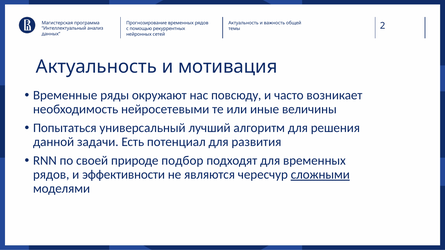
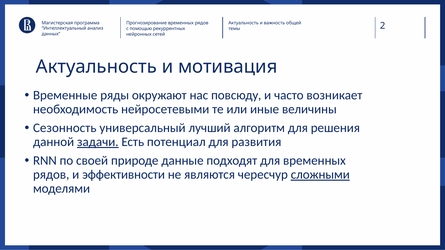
Попытаться: Попытаться -> Сезонность
задачи underline: none -> present
подбор: подбор -> данные
